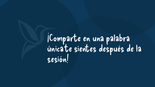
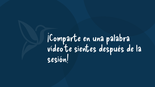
única: única -> vídeo
